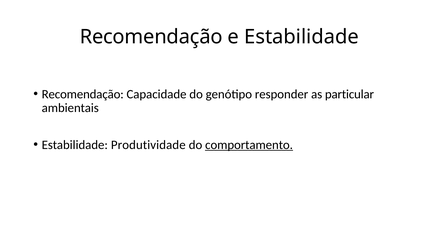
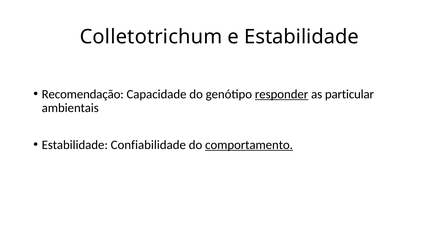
Recomendação at (151, 37): Recomendação -> Colletotrichum
responder underline: none -> present
Produtividade: Produtividade -> Confiabilidade
